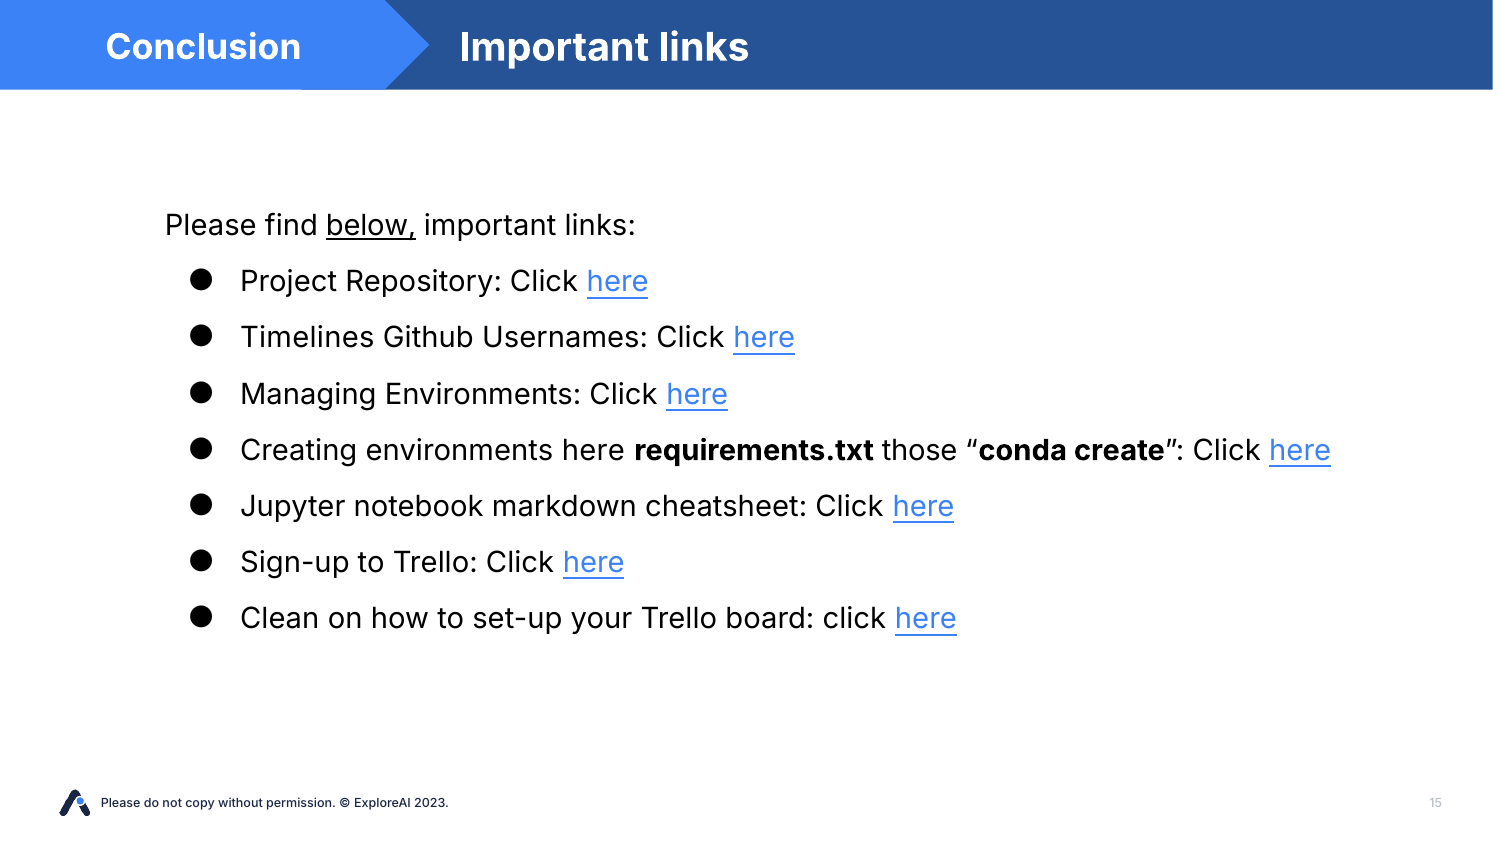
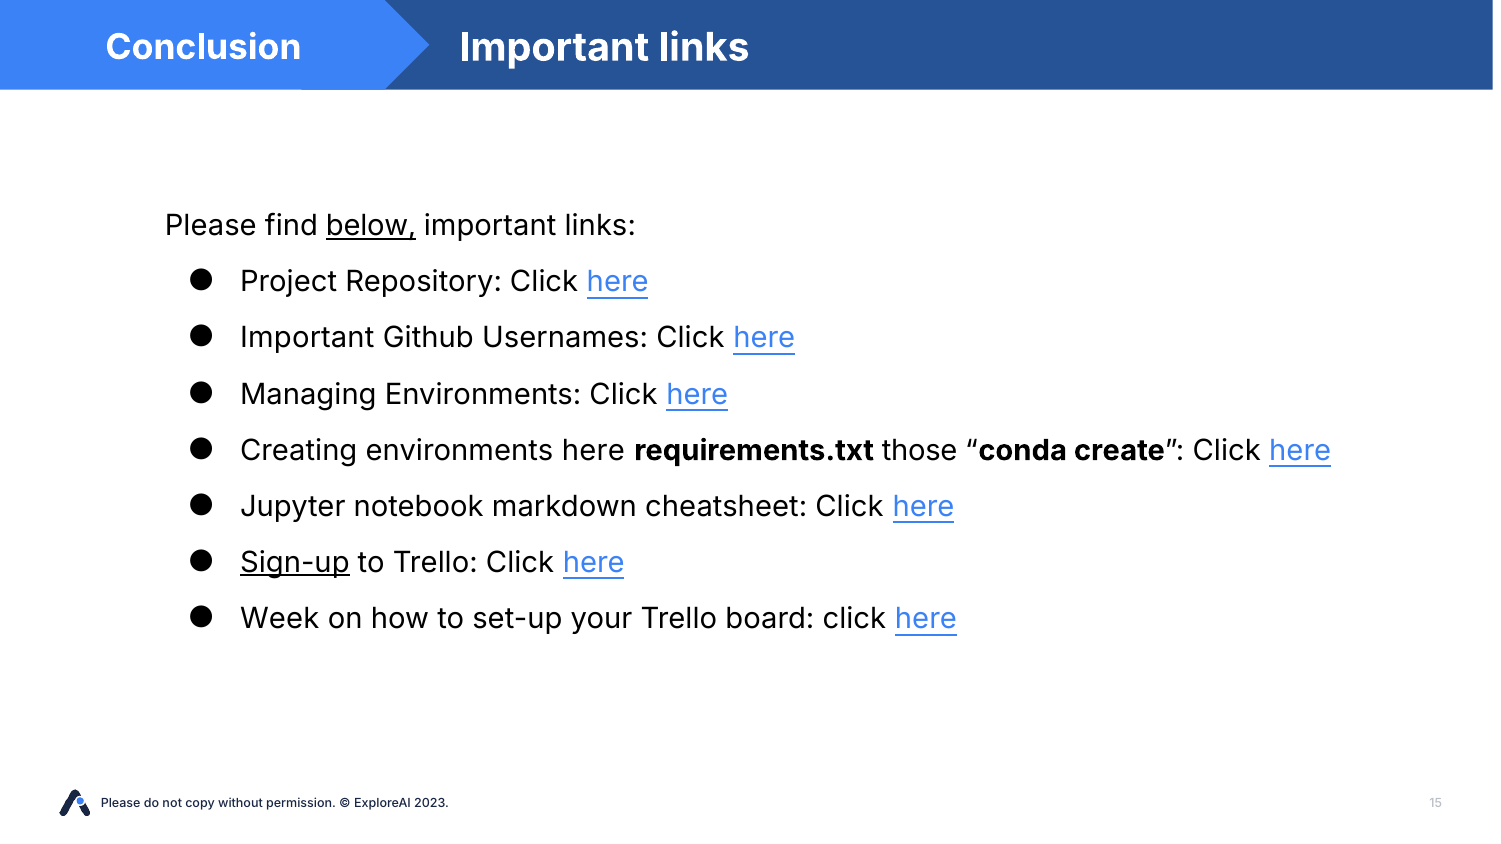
Timelines at (307, 338): Timelines -> Important
Sign-up underline: none -> present
Clean: Clean -> Week
